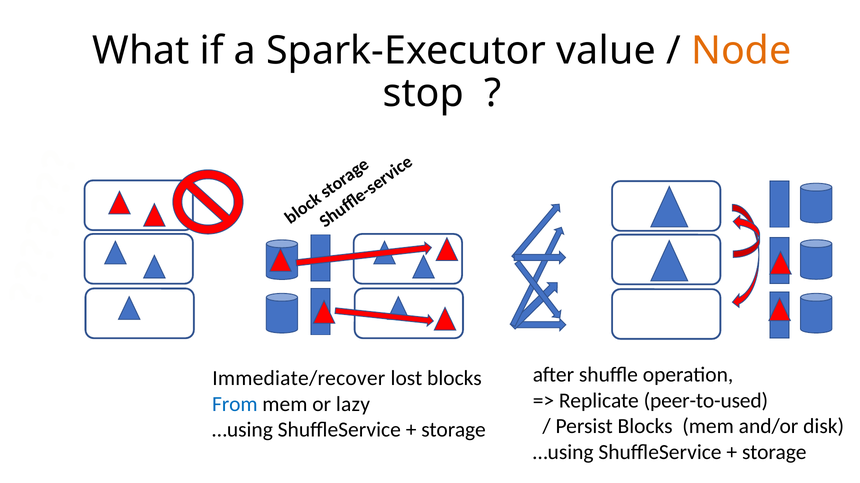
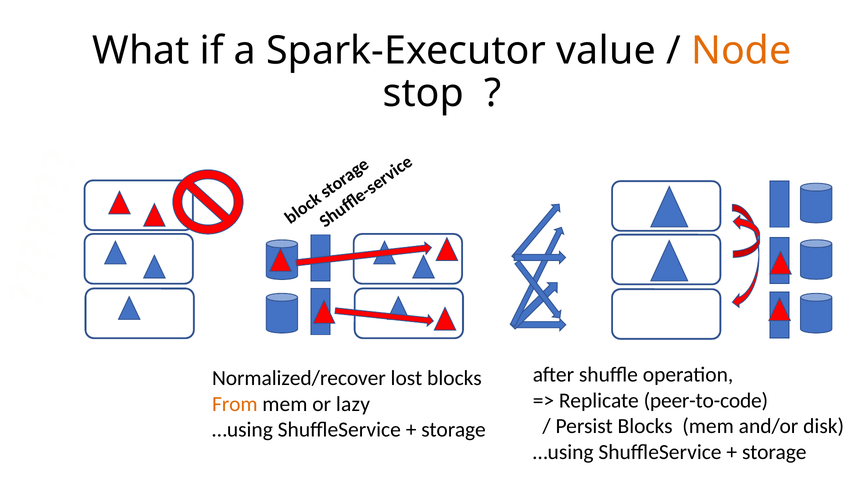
Immediate/recover: Immediate/recover -> Normalized/recover
peer-to-used: peer-to-used -> peer-to-code
From colour: blue -> orange
